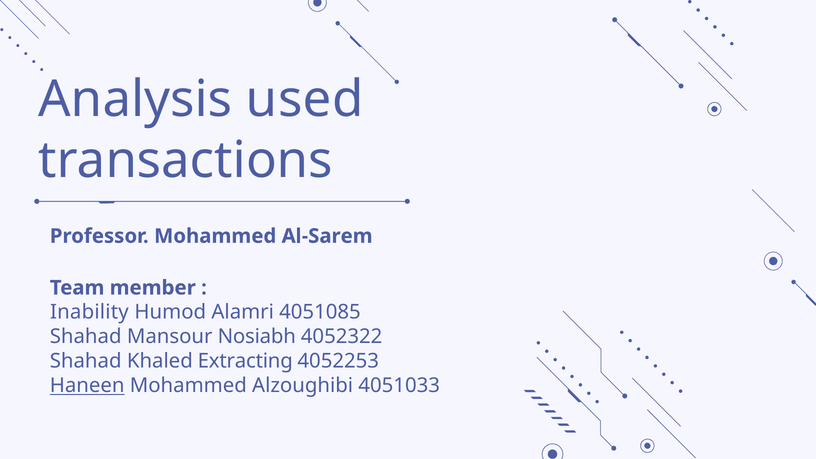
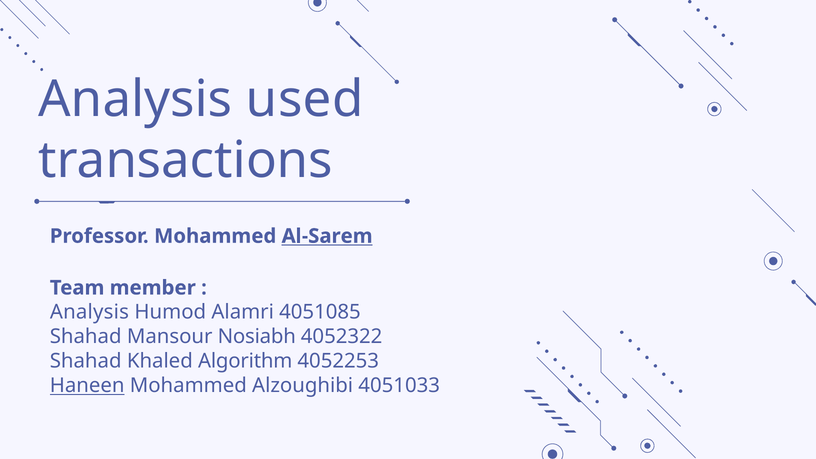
Al-Sarem underline: none -> present
Inability at (89, 312): Inability -> Analysis
Extracting: Extracting -> Algorithm
